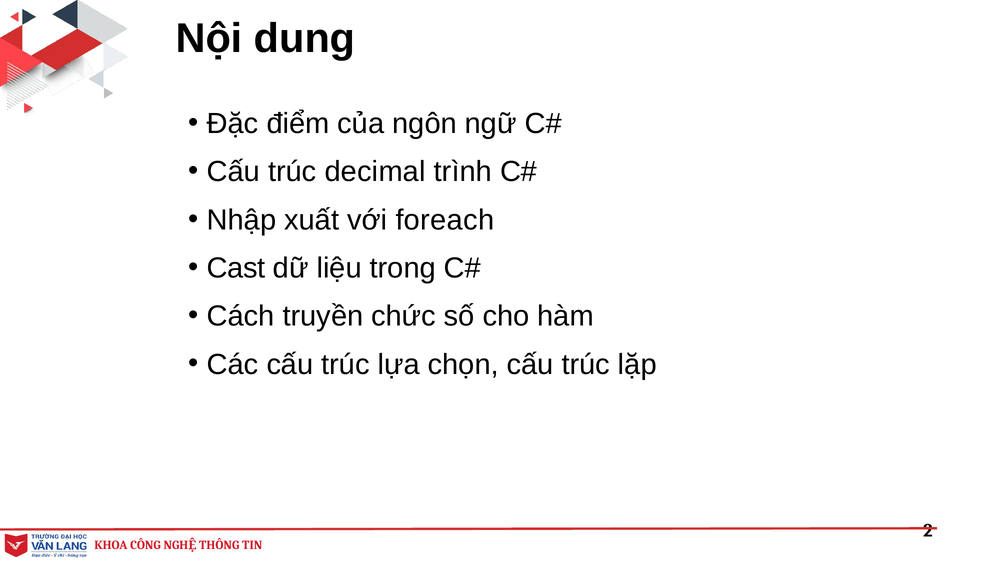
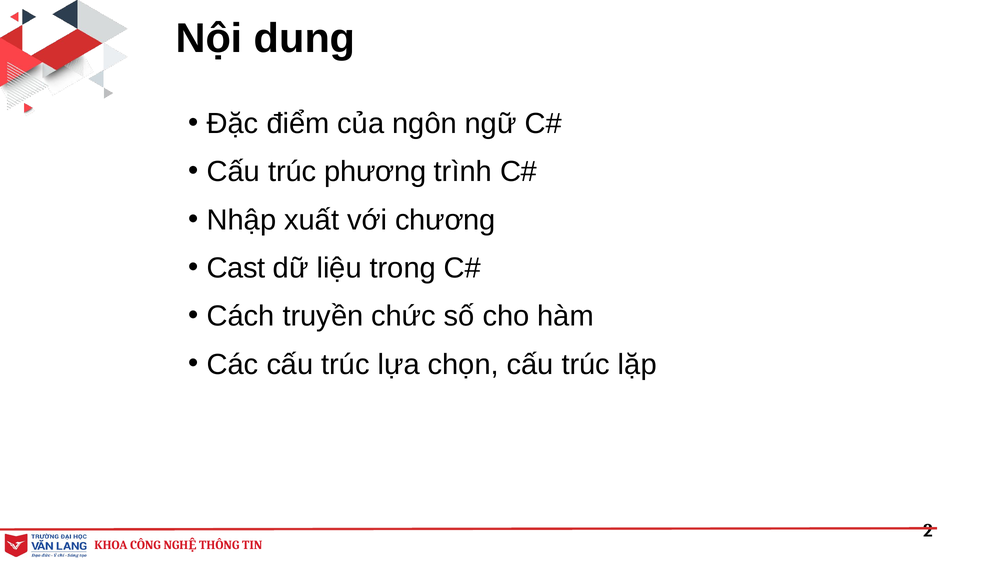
decimal: decimal -> phương
foreach: foreach -> chương
